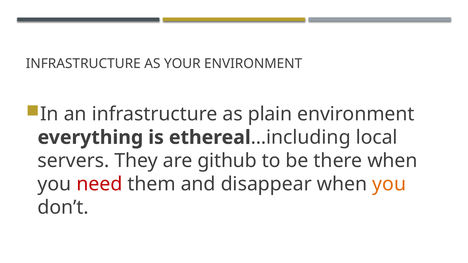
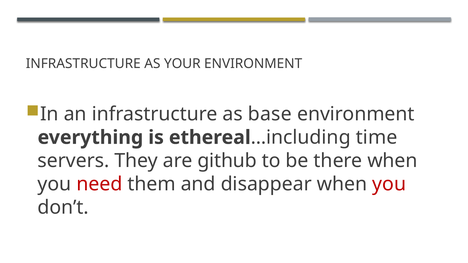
plain: plain -> base
local: local -> time
you at (389, 184) colour: orange -> red
